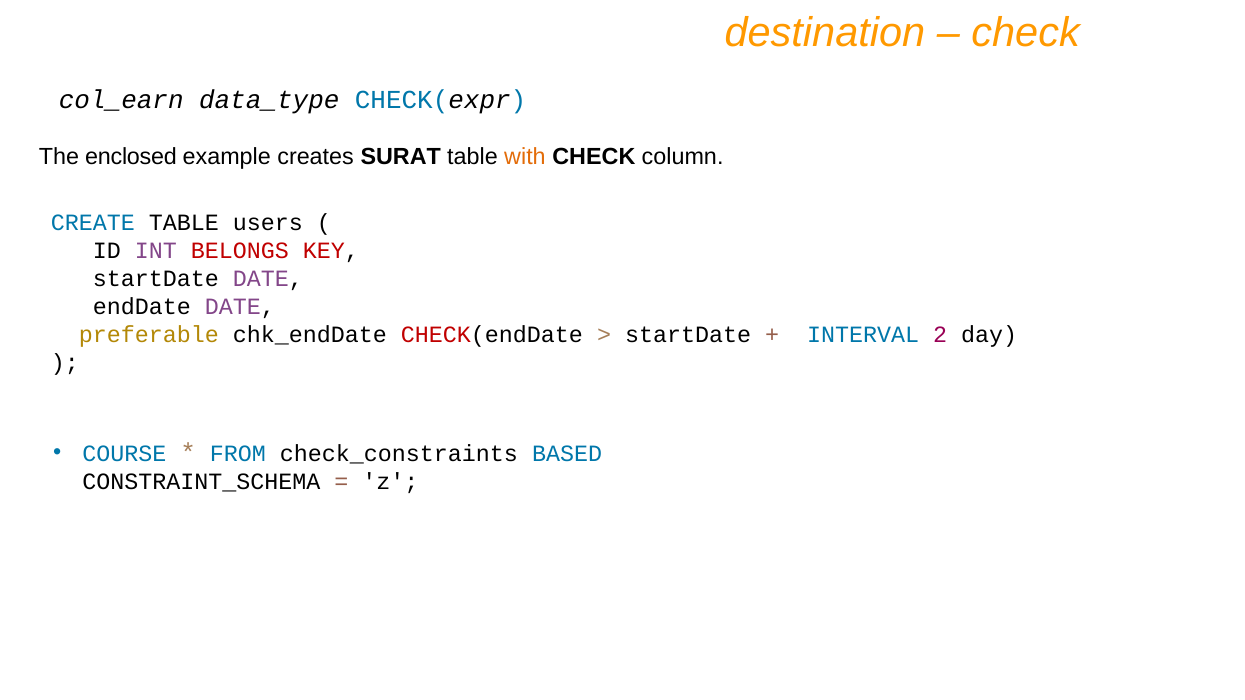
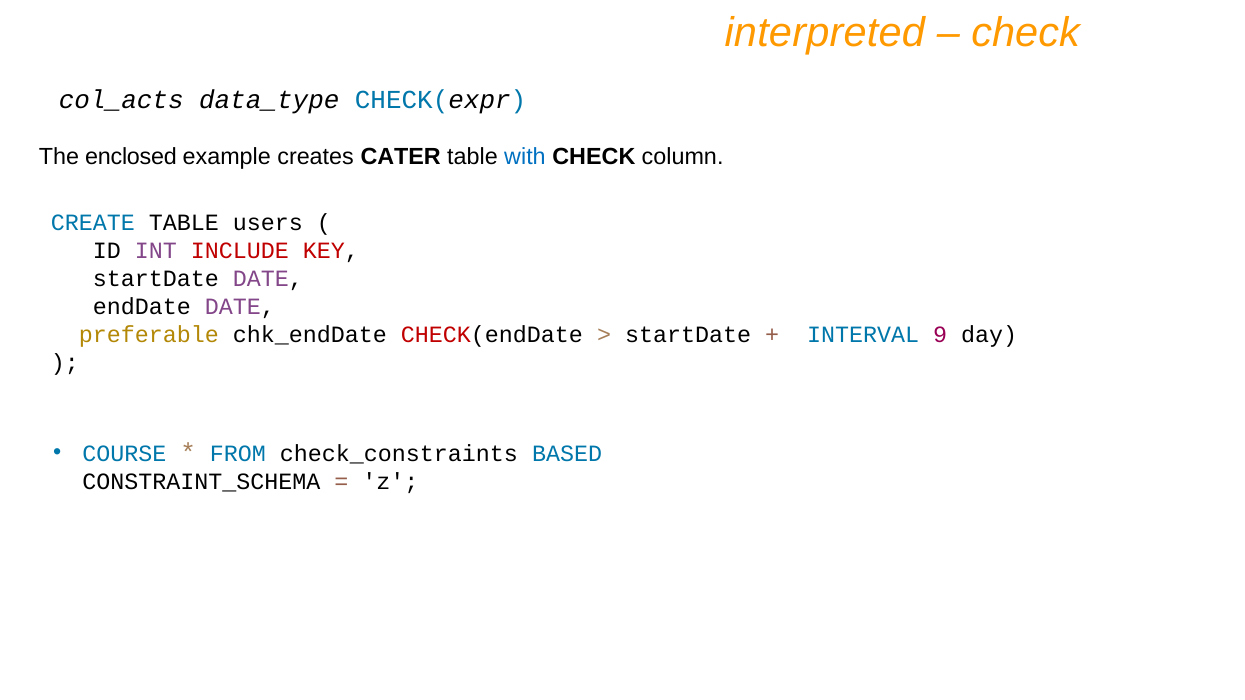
destination: destination -> interpreted
col_earn: col_earn -> col_acts
SURAT: SURAT -> CATER
with colour: orange -> blue
BELONGS: BELONGS -> INCLUDE
2: 2 -> 9
